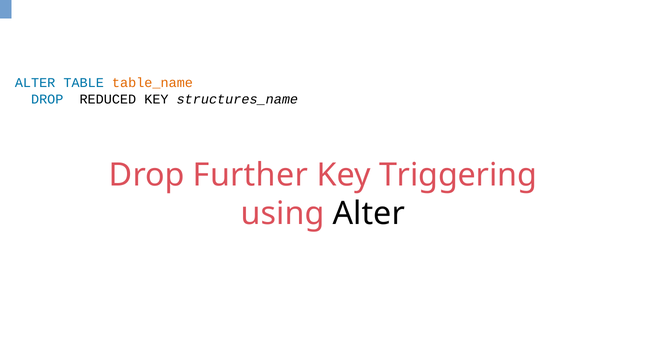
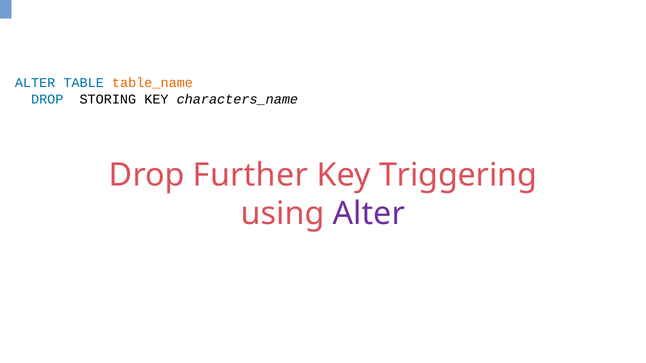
REDUCED: REDUCED -> STORING
structures_name: structures_name -> characters_name
Alter at (369, 214) colour: black -> purple
